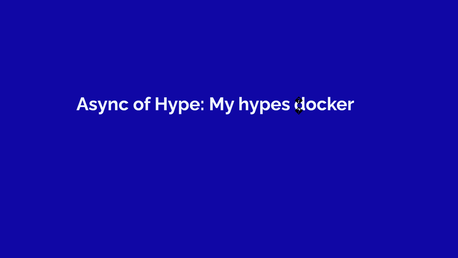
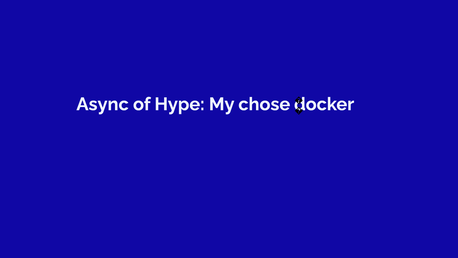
hypes: hypes -> chose
